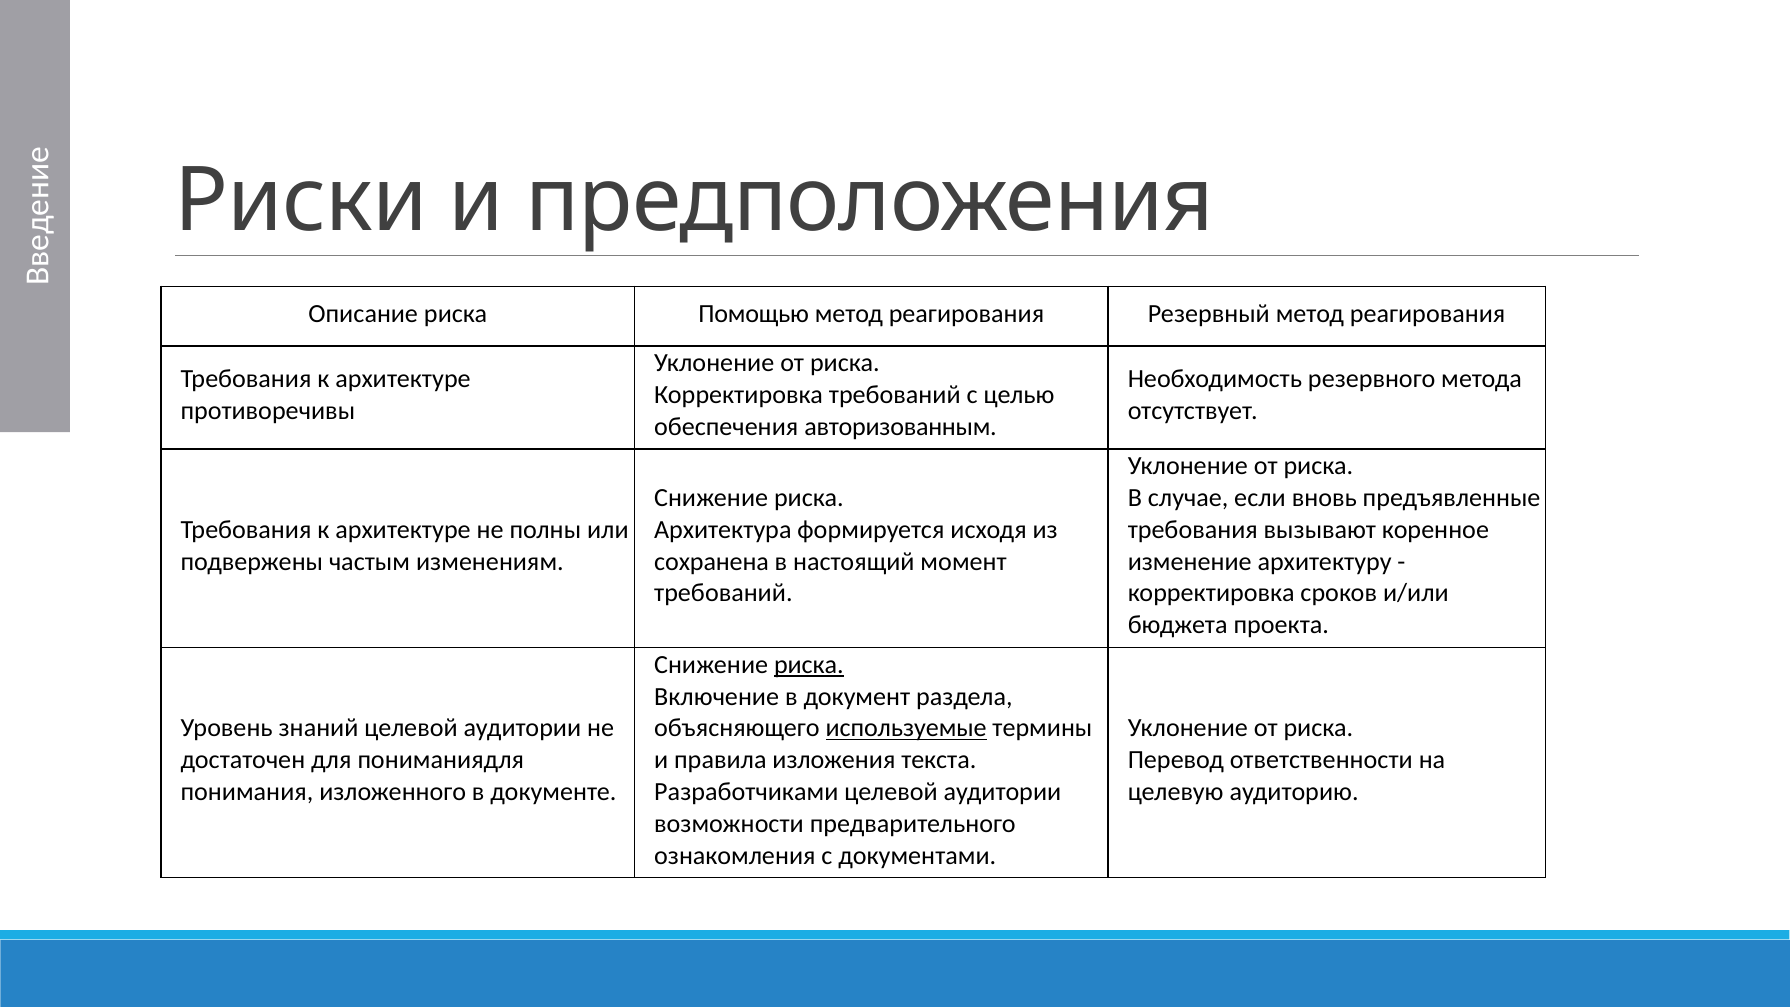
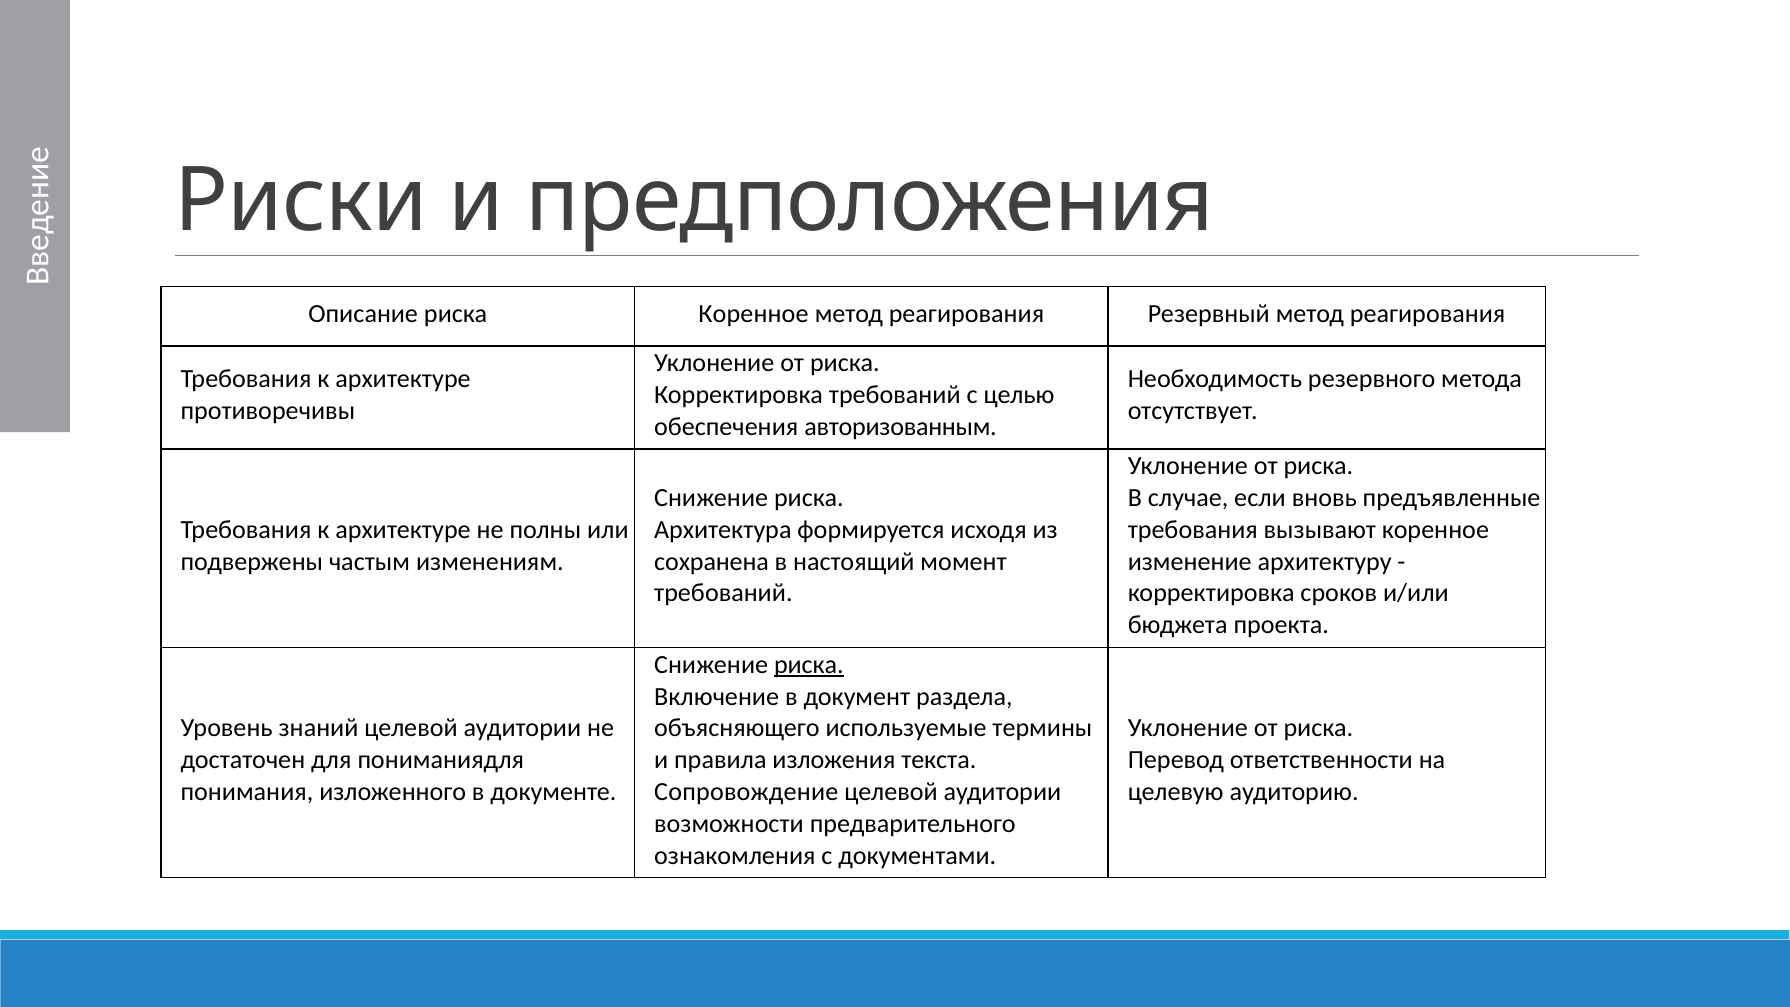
риска Помощью: Помощью -> Коренное
используемые underline: present -> none
Разработчиками: Разработчиками -> Сопровождение
